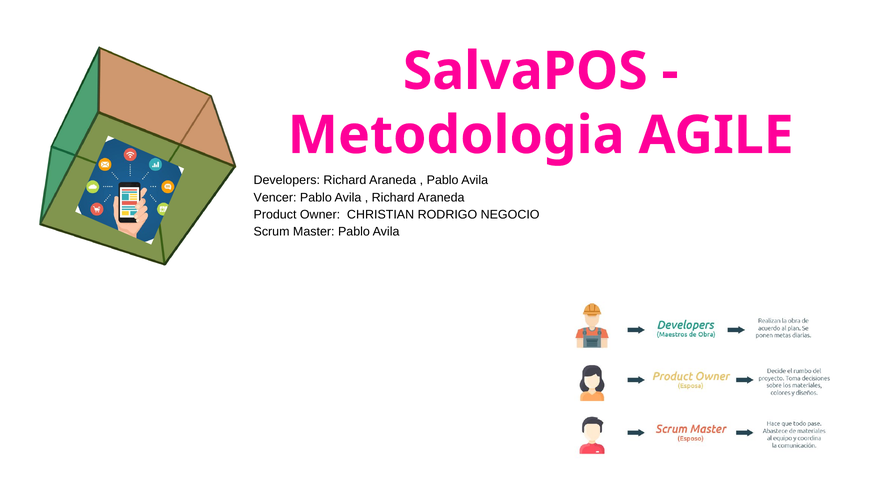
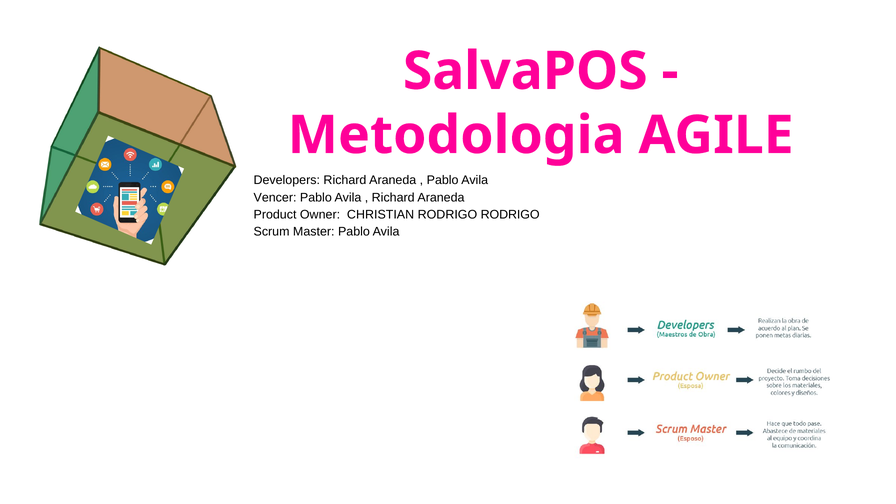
RODRIGO NEGOCIO: NEGOCIO -> RODRIGO
